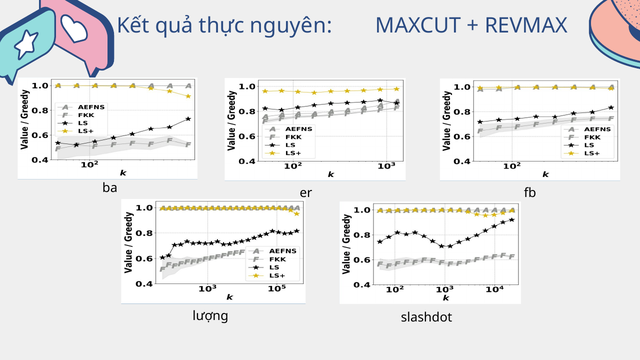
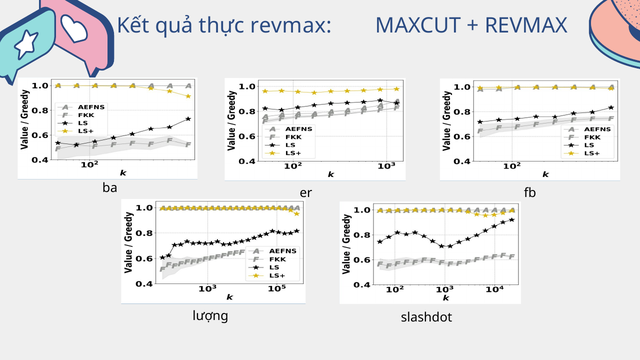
thực nguyên: nguyên -> revmax
